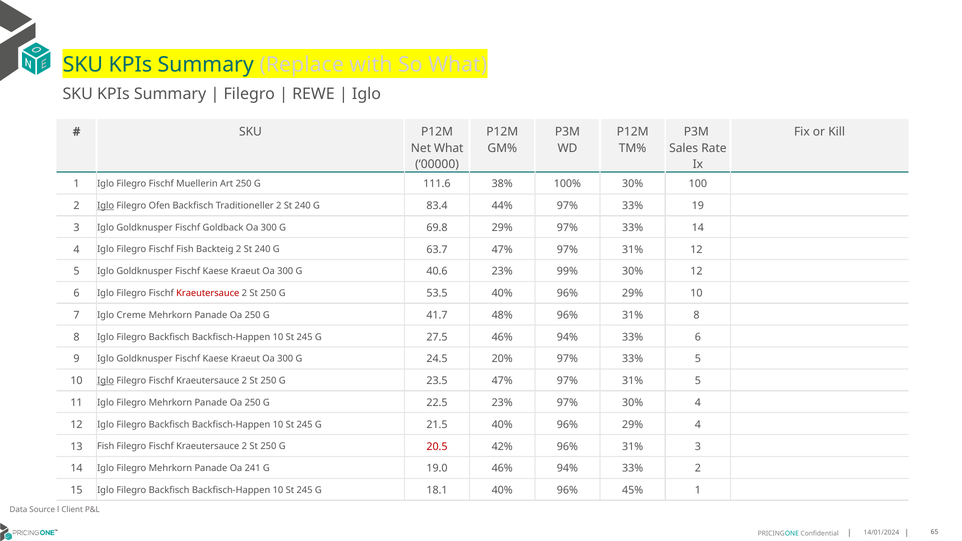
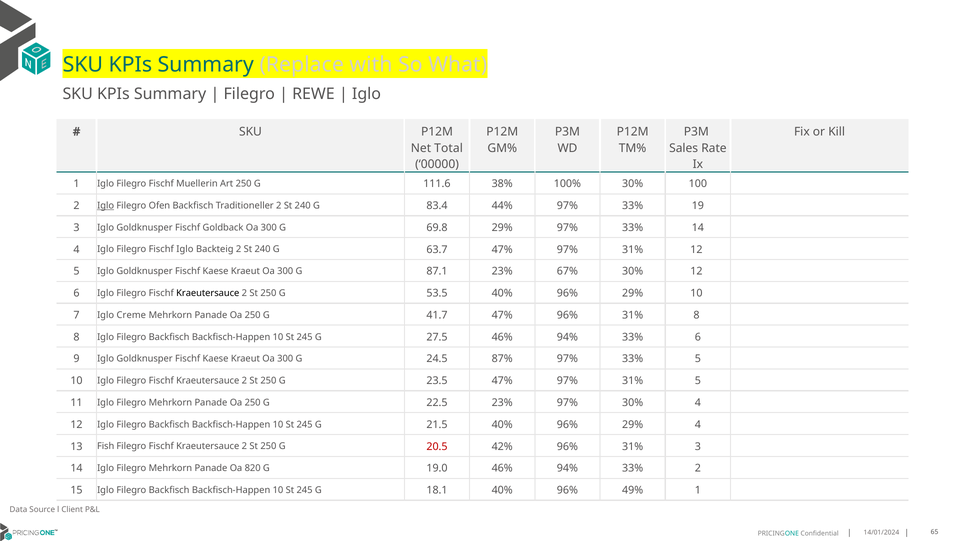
Net What: What -> Total
Fischf Fish: Fish -> Iglo
40.6: 40.6 -> 87.1
99%: 99% -> 67%
Kraeutersauce at (208, 293) colour: red -> black
41.7 48%: 48% -> 47%
20%: 20% -> 87%
Iglo at (106, 381) underline: present -> none
241: 241 -> 820
45%: 45% -> 49%
